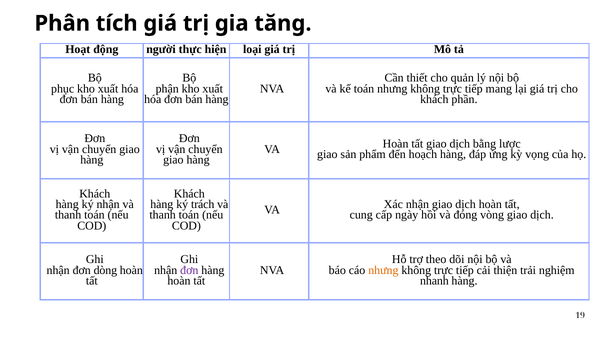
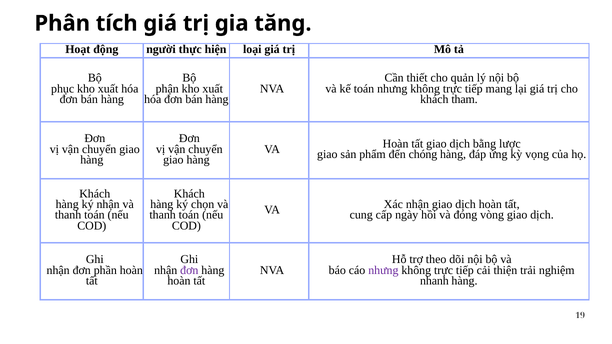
phần: phần -> tham
hoạch: hoạch -> chóng
trách: trách -> chọn
dòng: dòng -> phần
nhưng at (383, 270) colour: orange -> purple
